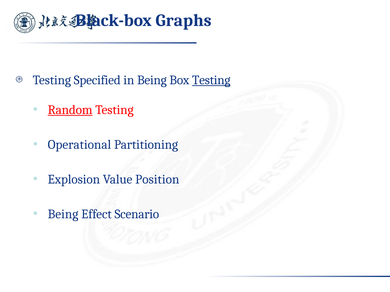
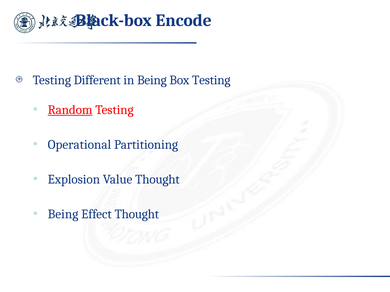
Graphs: Graphs -> Encode
Specified: Specified -> Different
Testing at (211, 80) underline: present -> none
Value Position: Position -> Thought
Effect Scenario: Scenario -> Thought
